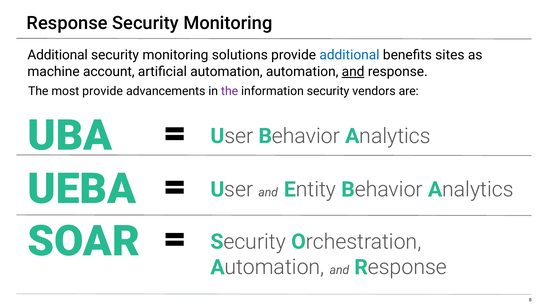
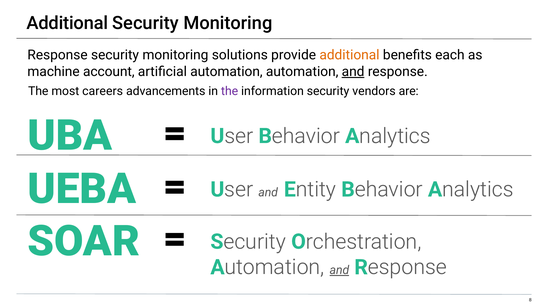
Response at (67, 23): Response -> Additional
Additional at (58, 55): Additional -> Response
additional at (350, 55) colour: blue -> orange
sites: sites -> each
most provide: provide -> careers
and at (339, 271) underline: none -> present
